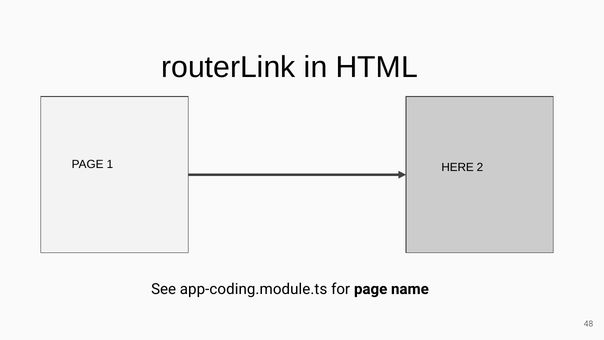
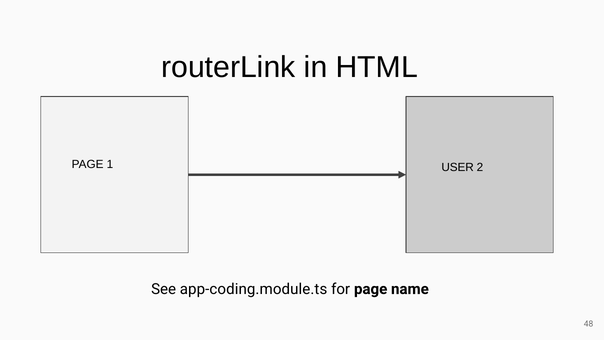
HERE: HERE -> USER
